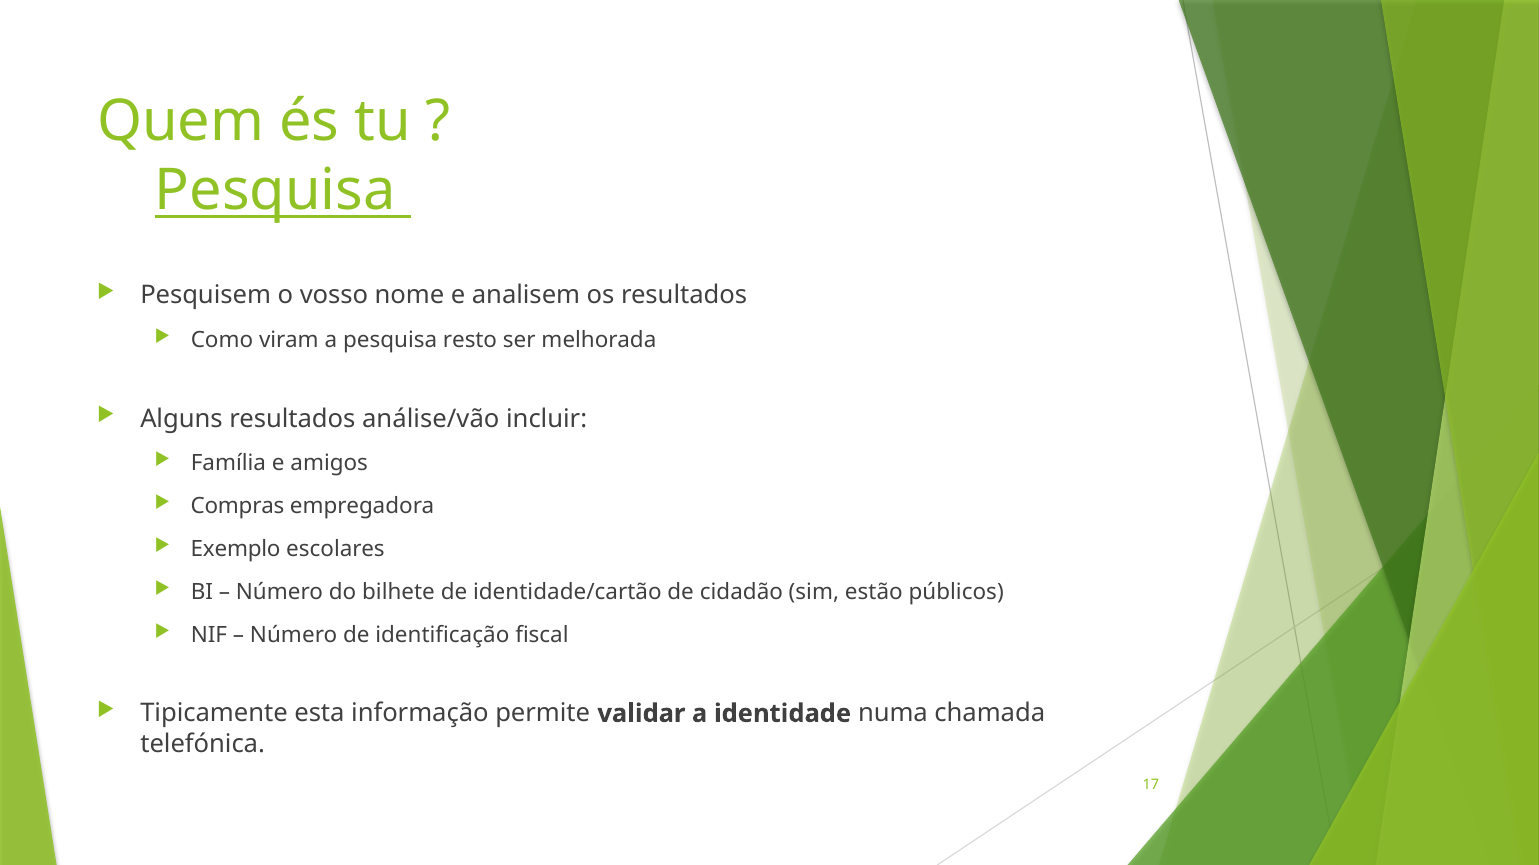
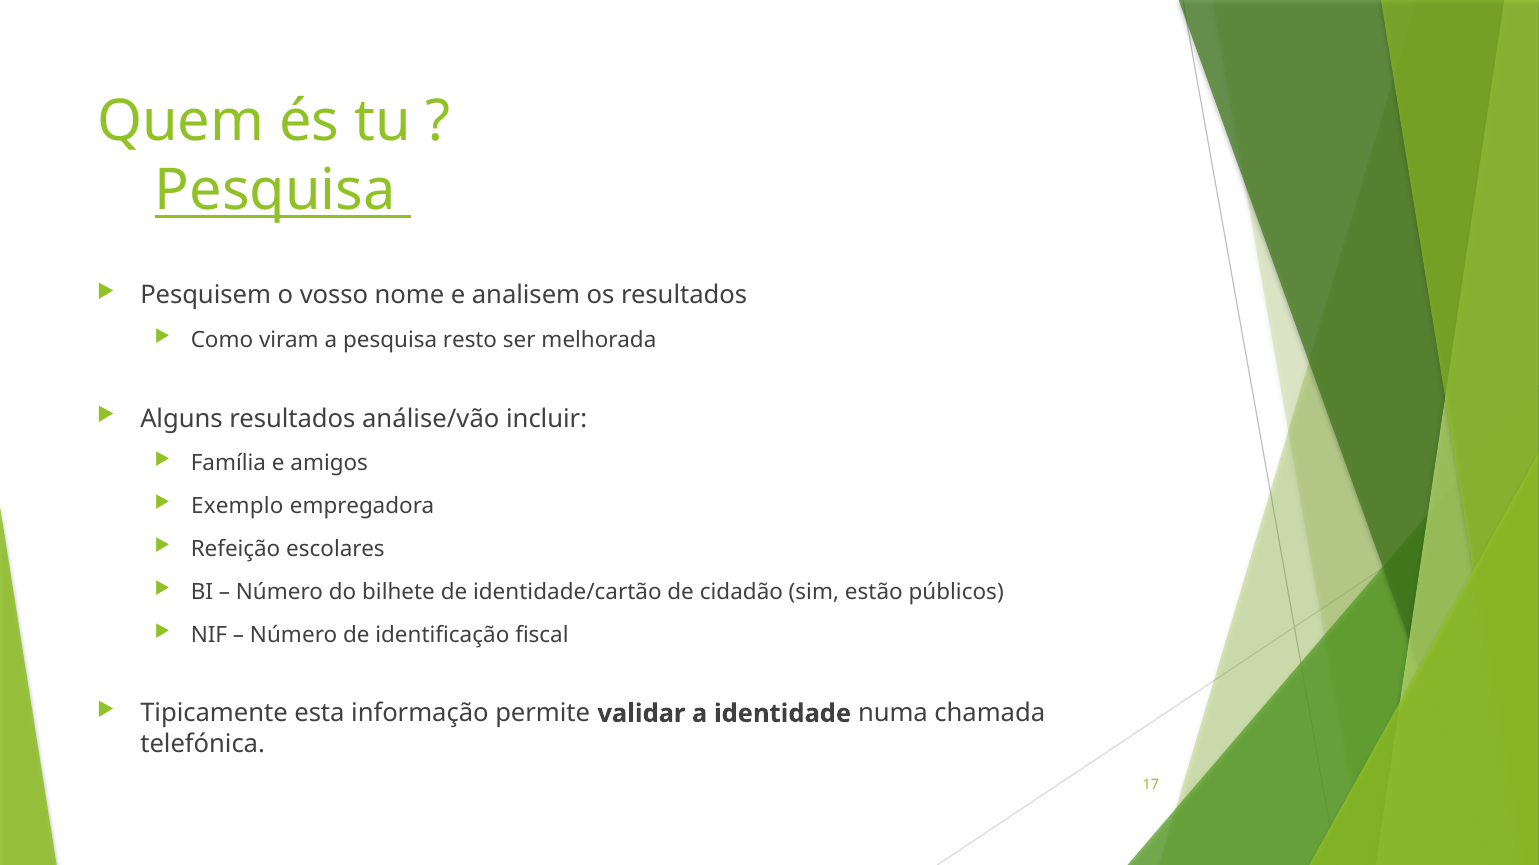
Compras: Compras -> Exemplo
Exemplo: Exemplo -> Refeição
